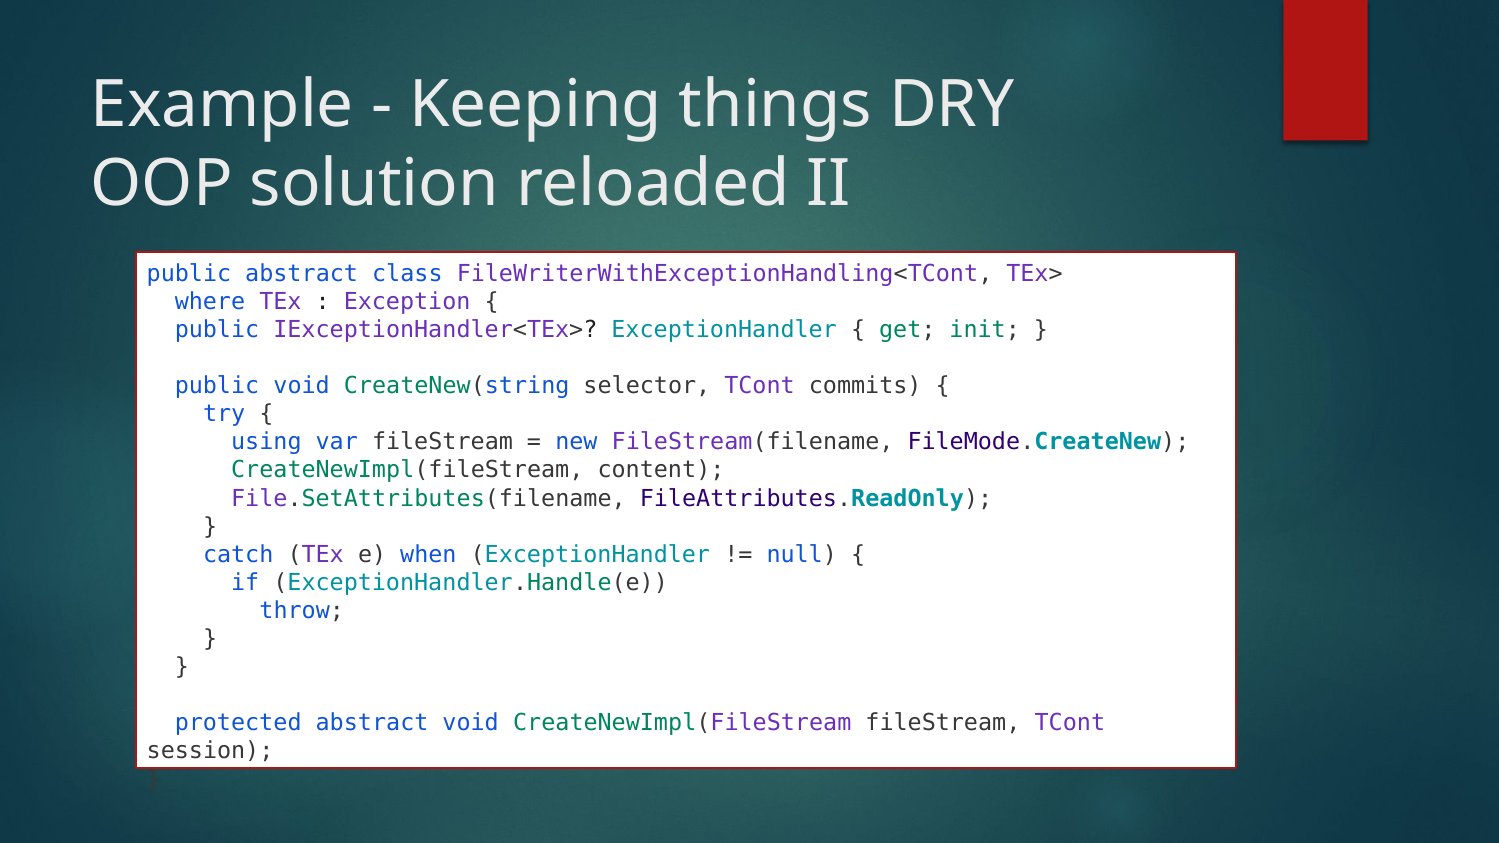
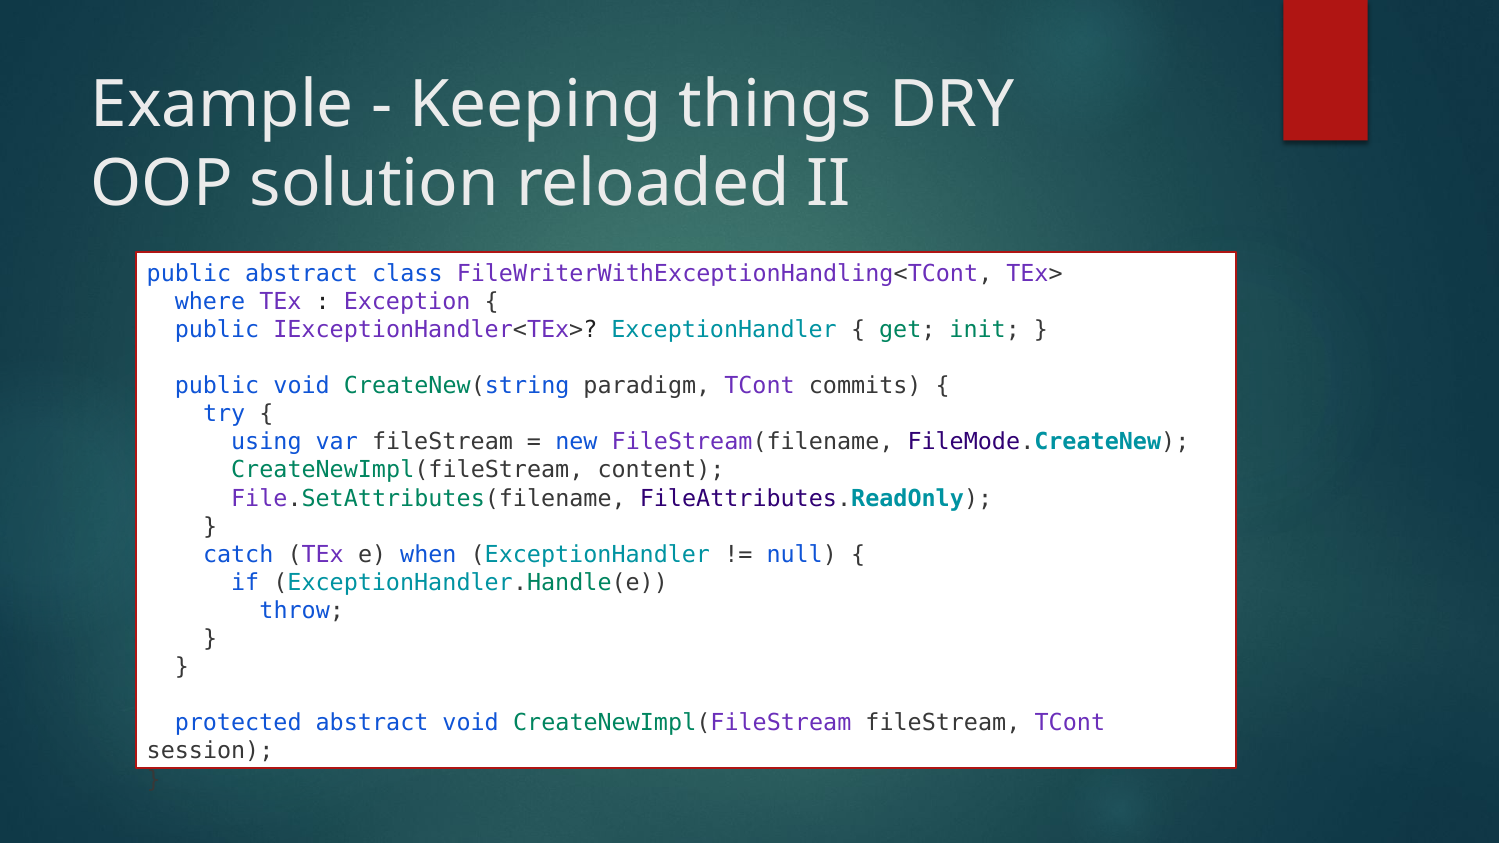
selector: selector -> paradigm
